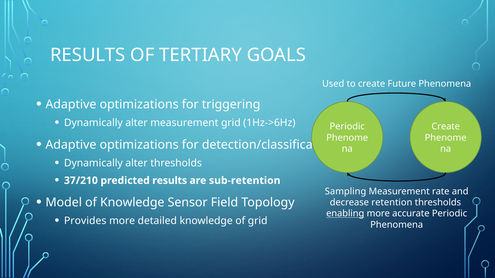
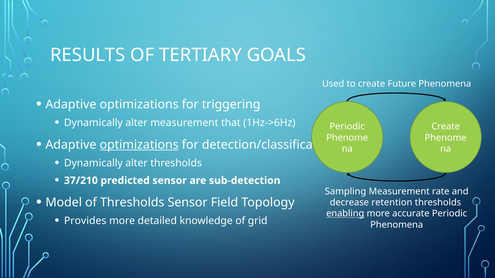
measurement grid: grid -> that
optimizations at (139, 145) underline: none -> present
predicted results: results -> sensor
sub-retention: sub-retention -> sub-detection
of Knowledge: Knowledge -> Thresholds
